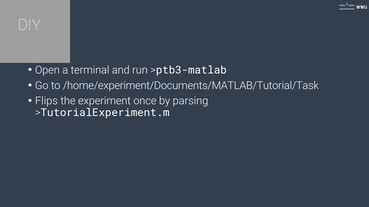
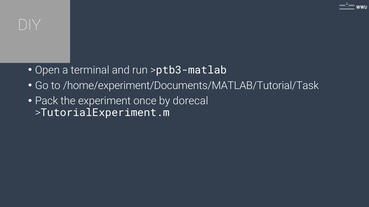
Flips: Flips -> Pack
parsing: parsing -> dorecal
